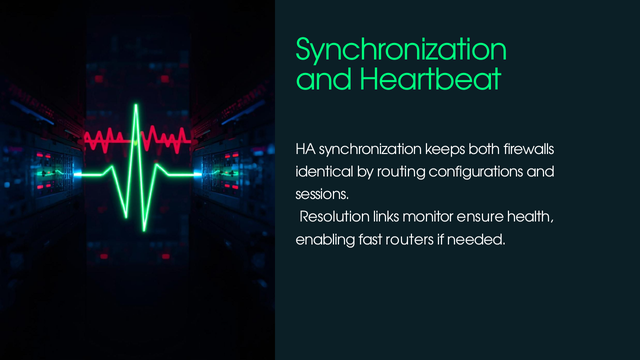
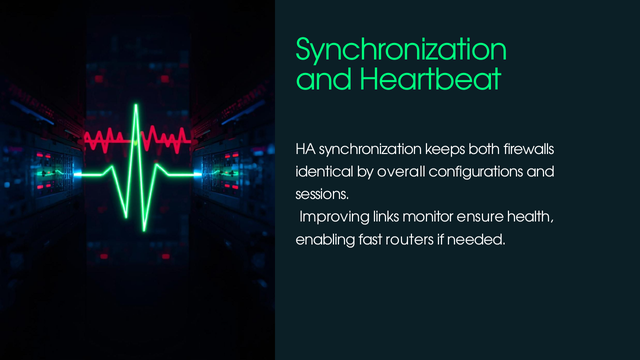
routing: routing -> overall
Resolution: Resolution -> Improving
